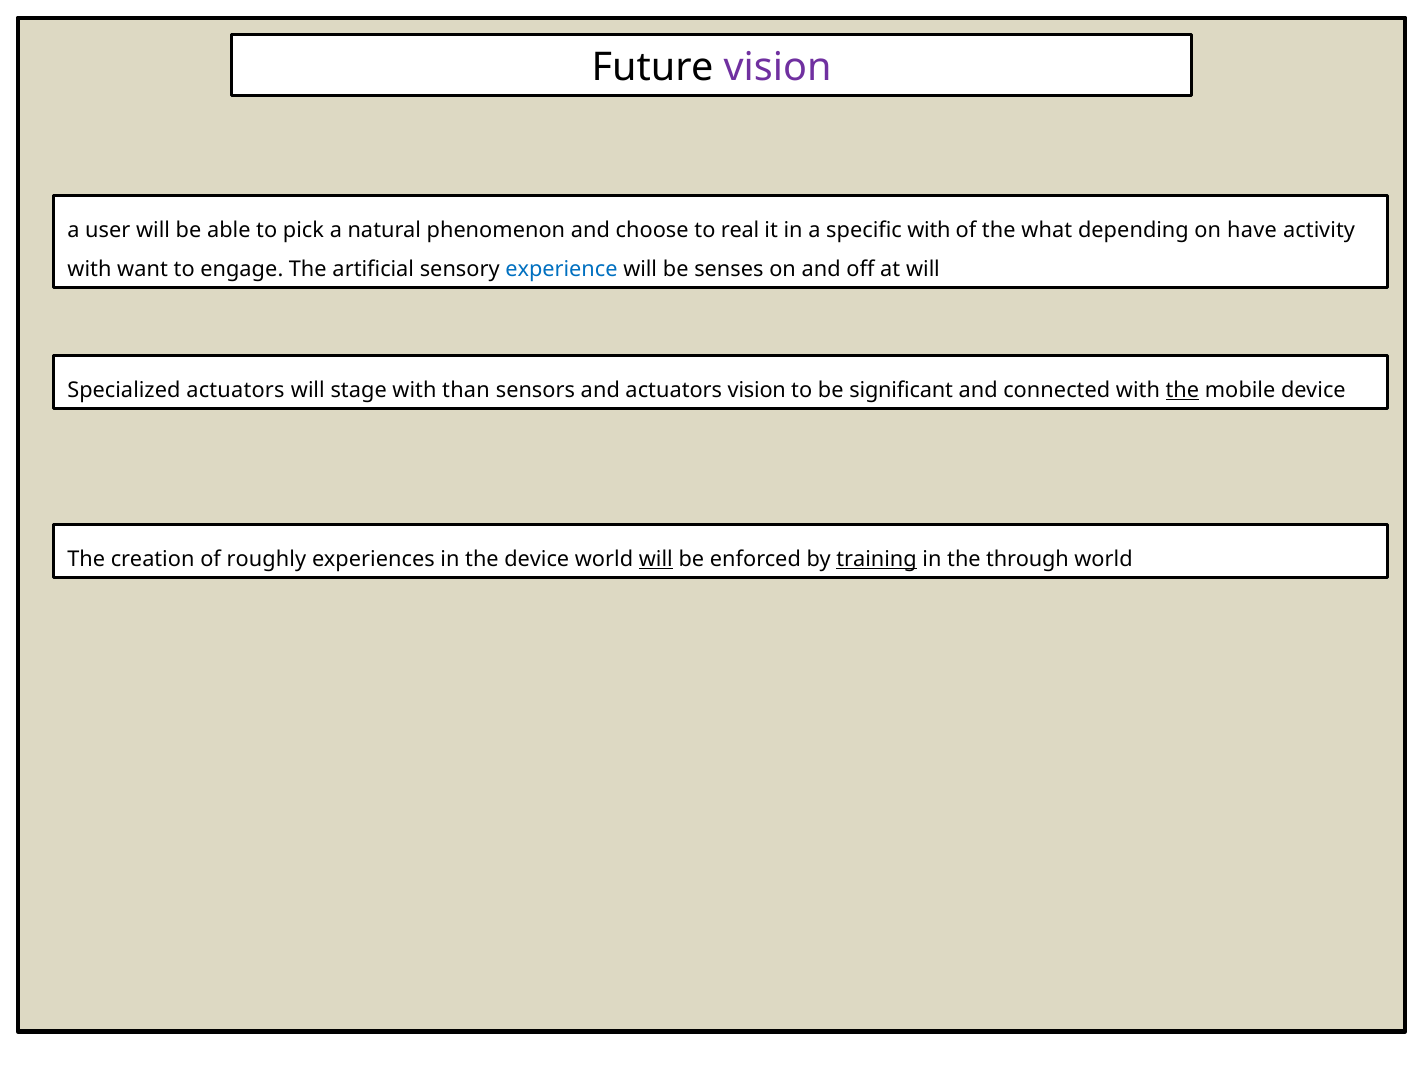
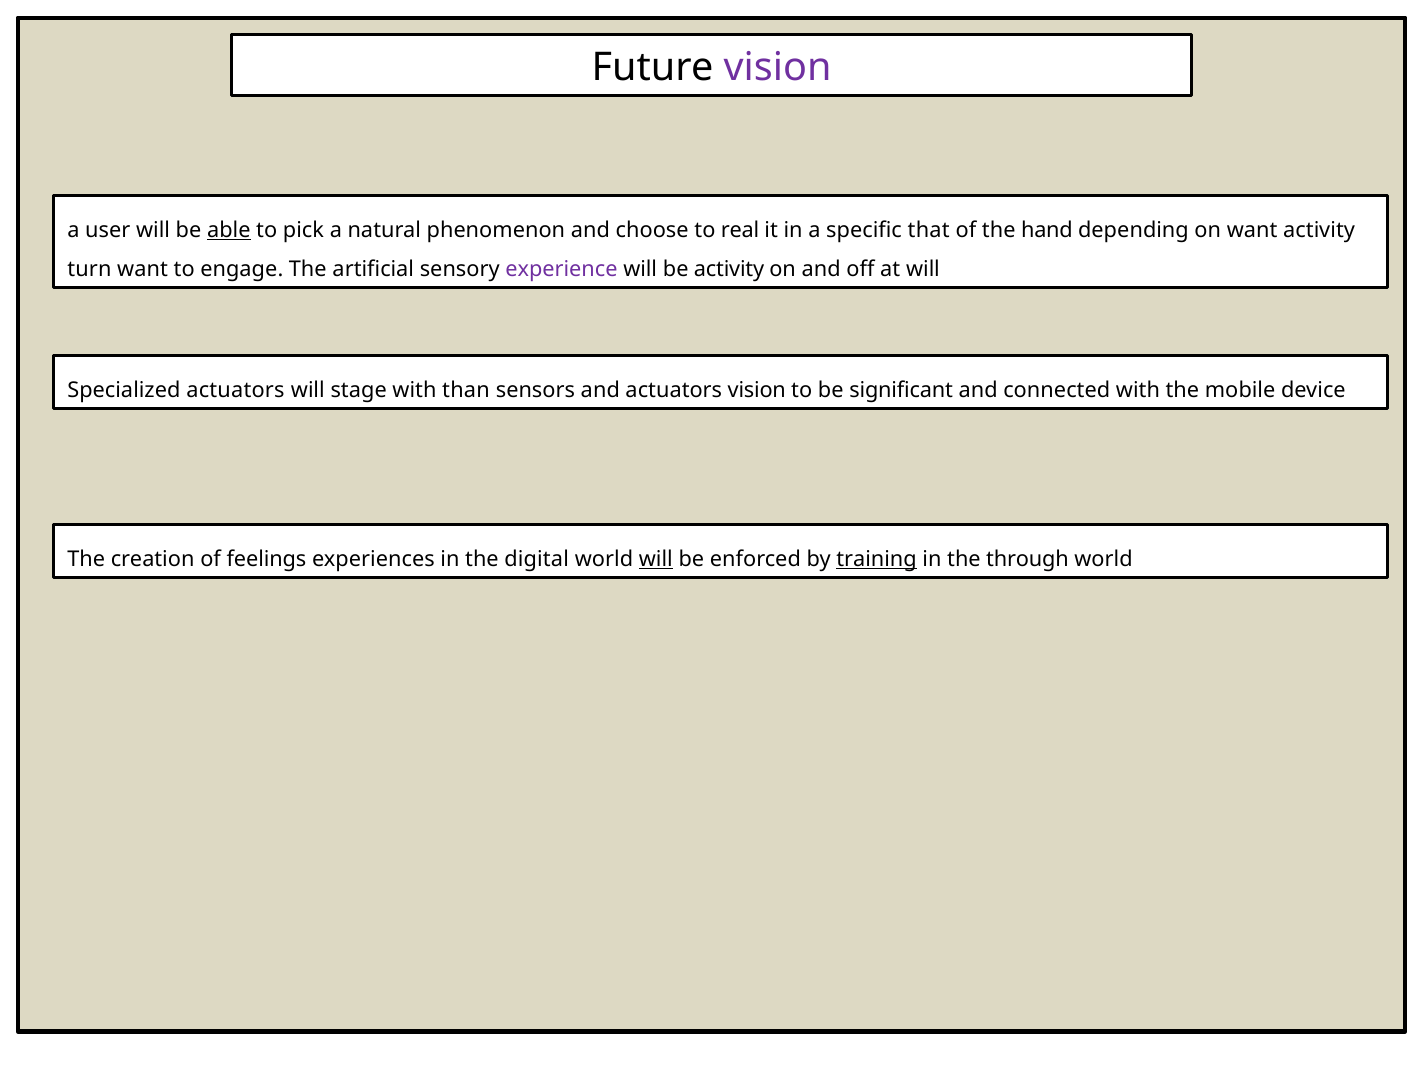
able underline: none -> present
specific with: with -> that
what: what -> hand
on have: have -> want
with at (89, 269): with -> turn
experience colour: blue -> purple
be senses: senses -> activity
the at (1182, 390) underline: present -> none
roughly: roughly -> feelings
the device: device -> digital
